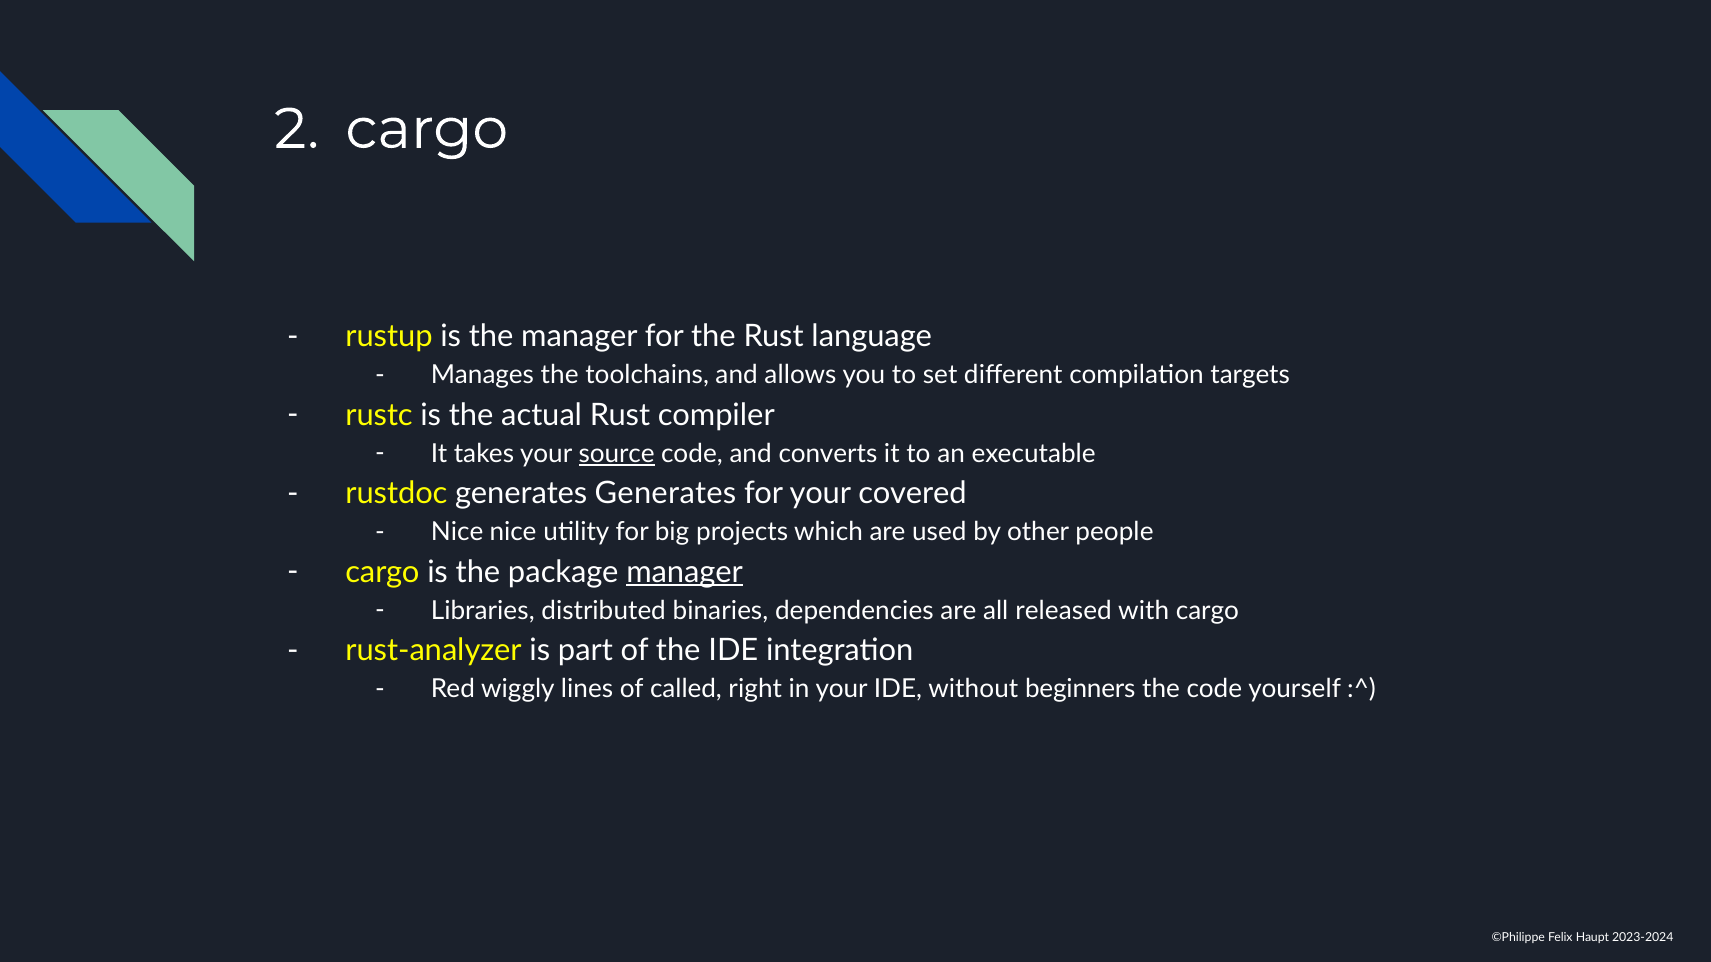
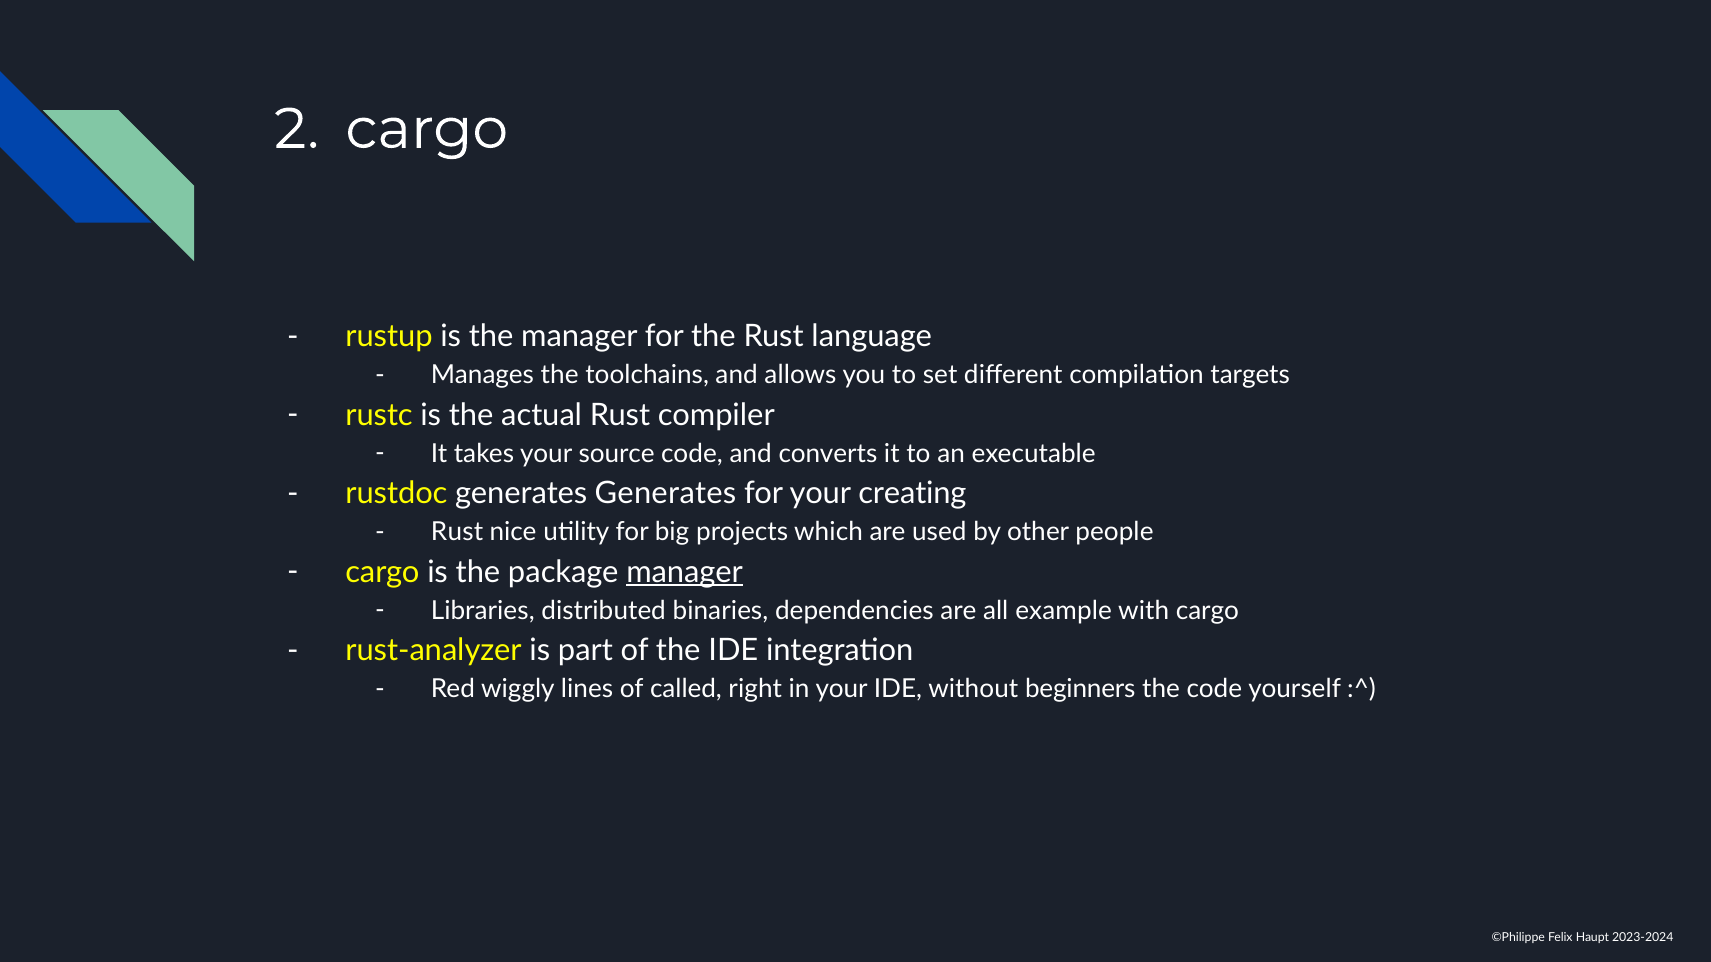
source underline: present -> none
covered: covered -> creating
Nice at (457, 532): Nice -> Rust
released: released -> example
